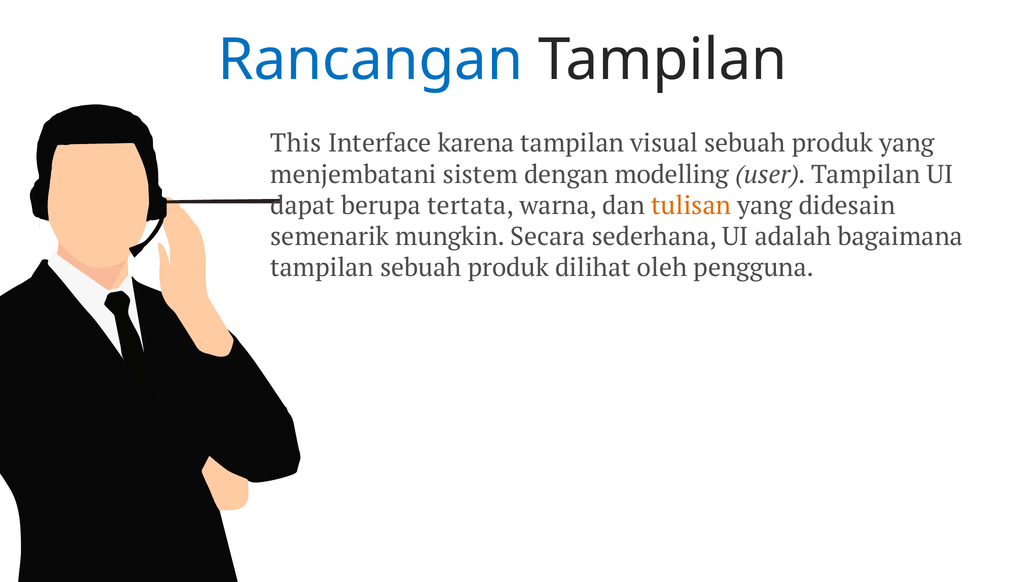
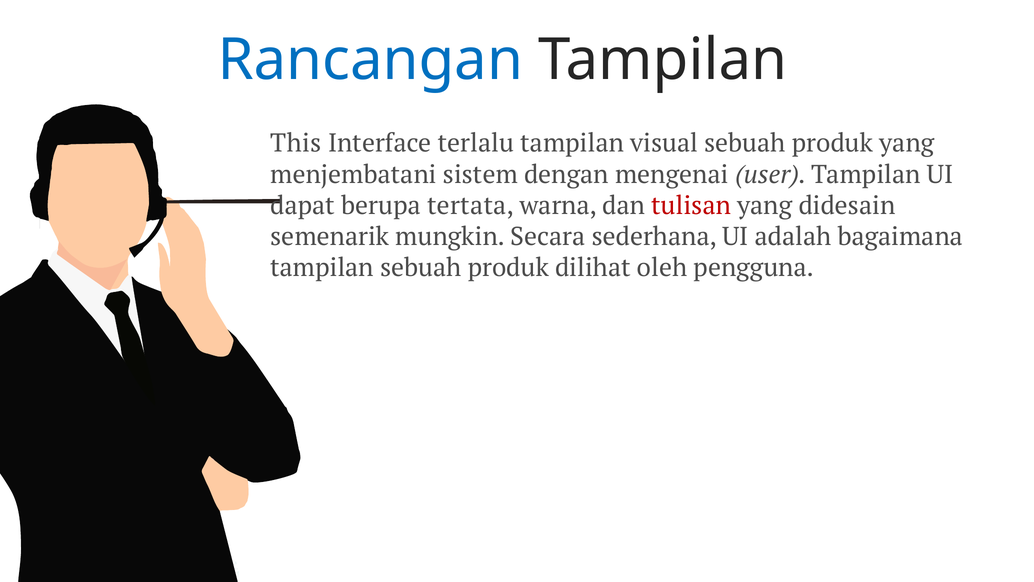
karena: karena -> terlalu
modelling: modelling -> mengenai
tulisan colour: orange -> red
